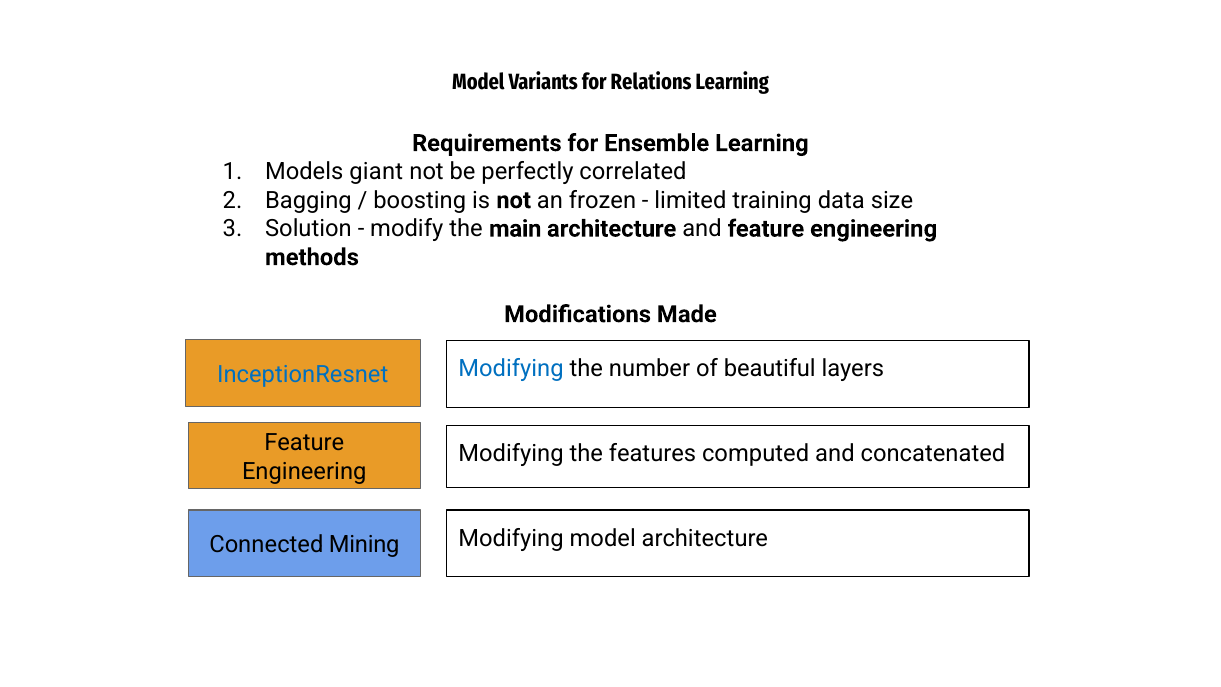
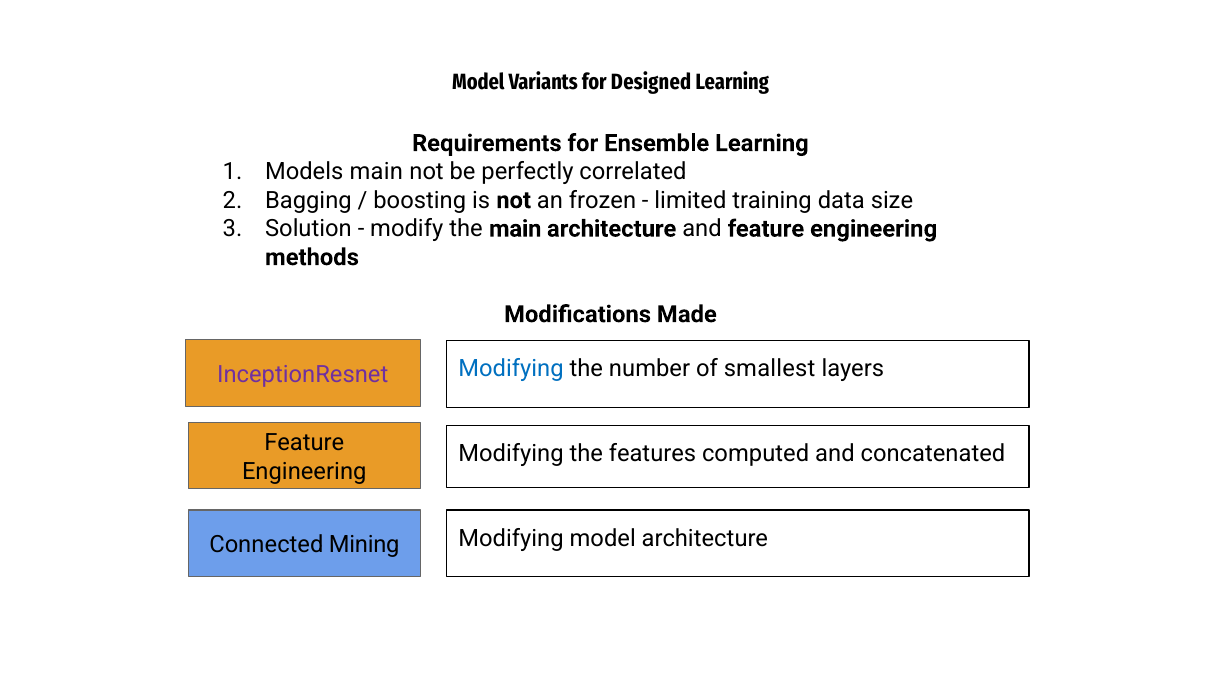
Relations: Relations -> Designed
Models giant: giant -> main
beautiful: beautiful -> smallest
InceptionResnet colour: blue -> purple
